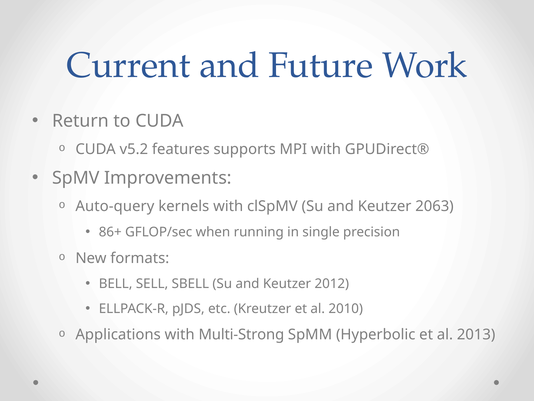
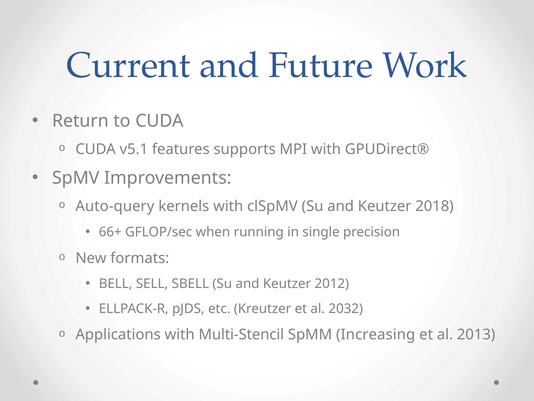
v5.2: v5.2 -> v5.1
2063: 2063 -> 2018
86+: 86+ -> 66+
2010: 2010 -> 2032
Multi-Strong: Multi-Strong -> Multi-Stencil
Hyperbolic: Hyperbolic -> Increasing
